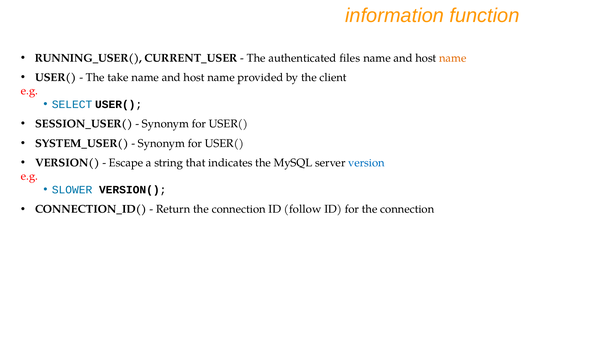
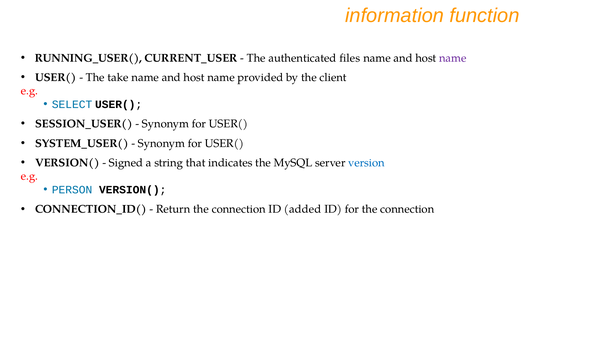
name at (453, 58) colour: orange -> purple
Escape: Escape -> Signed
SLOWER: SLOWER -> PERSON
follow: follow -> added
